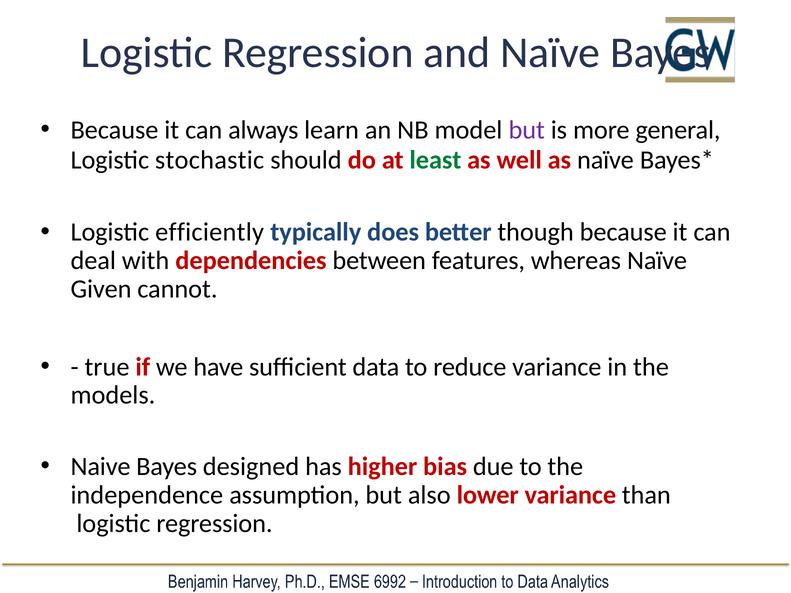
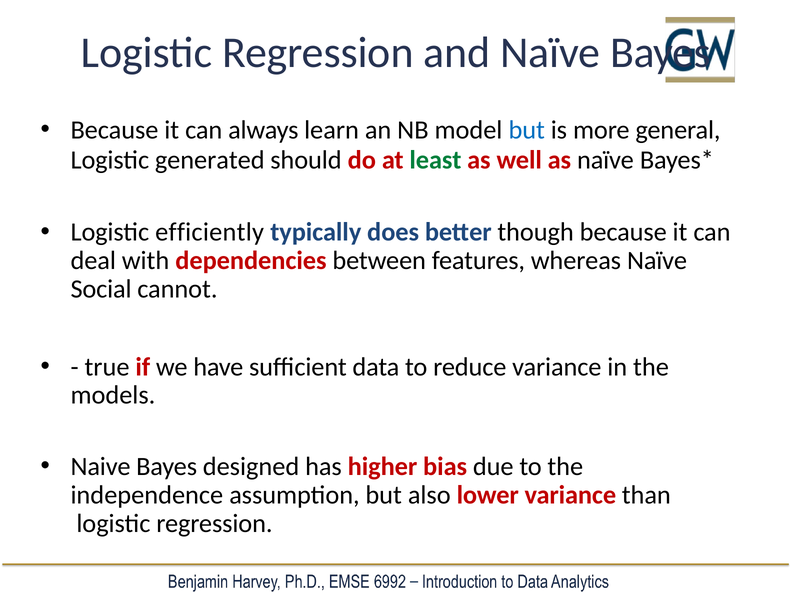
but at (527, 130) colour: purple -> blue
stochastic: stochastic -> generated
Given: Given -> Social
